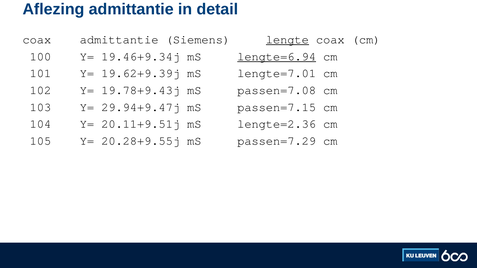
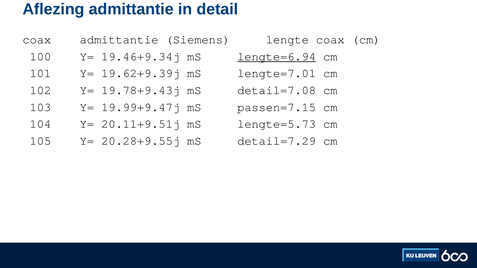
lengte underline: present -> none
passen=7.08: passen=7.08 -> detail=7.08
29.94+9.47j: 29.94+9.47j -> 19.99+9.47j
lengte=2.36: lengte=2.36 -> lengte=5.73
passen=7.29: passen=7.29 -> detail=7.29
